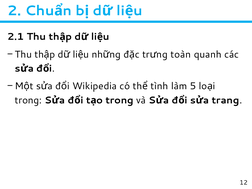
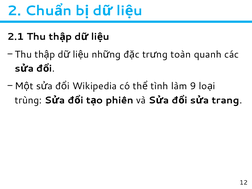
5: 5 -> 9
trong at (28, 100): trong -> trùng
trong at (119, 100): trong -> phiên
